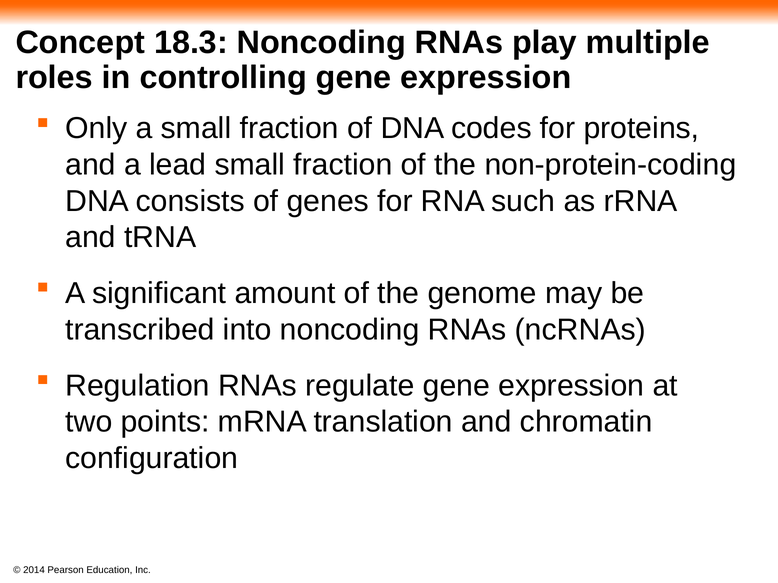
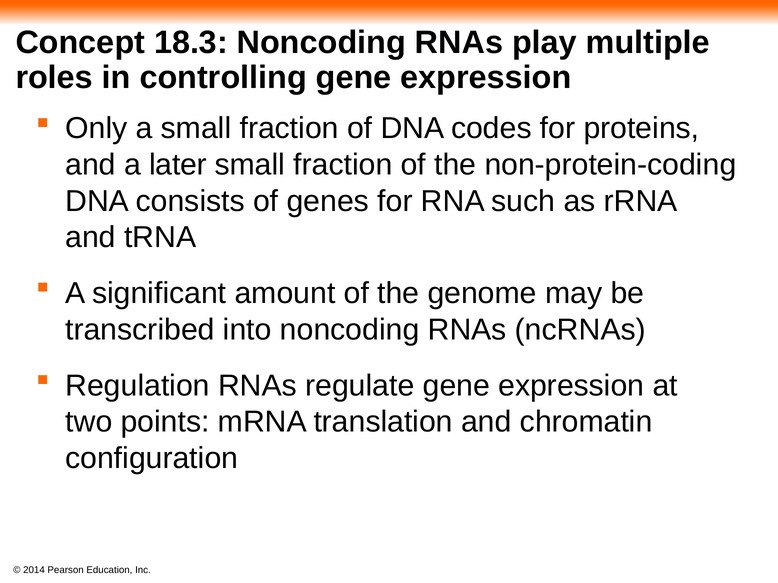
lead: lead -> later
